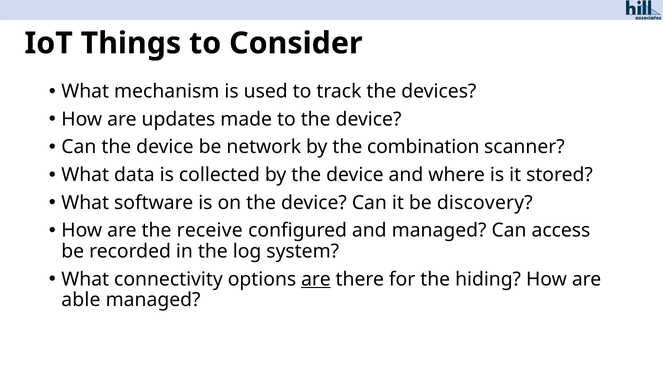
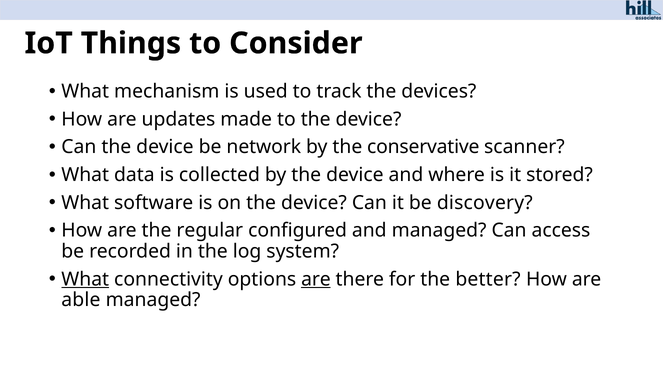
combination: combination -> conservative
receive: receive -> regular
What at (85, 279) underline: none -> present
hiding: hiding -> better
